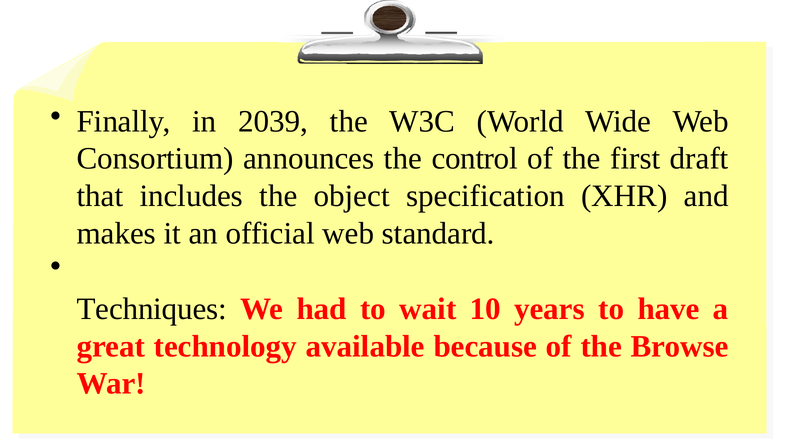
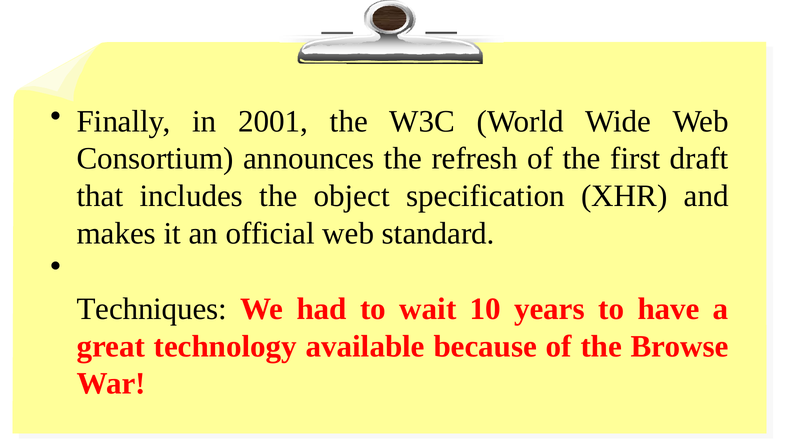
2039: 2039 -> 2001
control: control -> refresh
